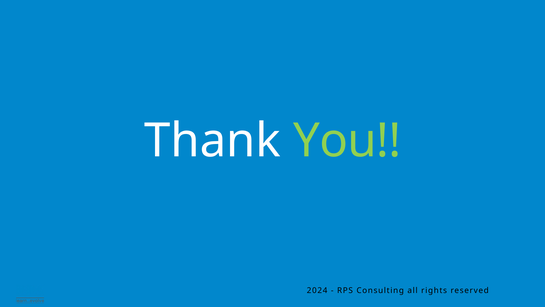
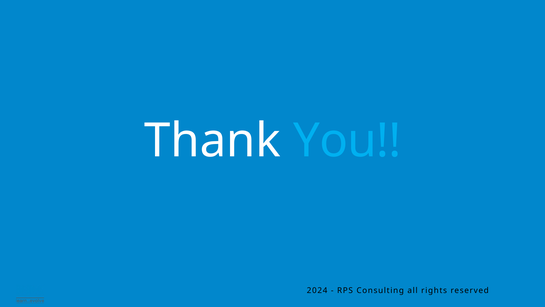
You colour: light green -> light blue
